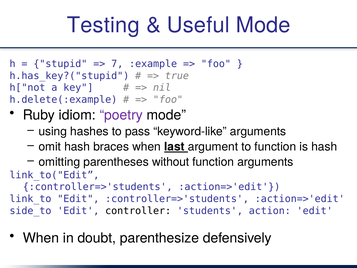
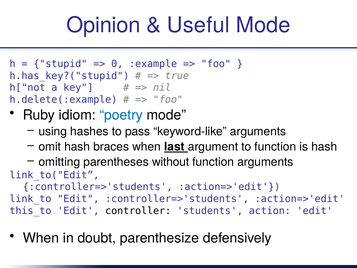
Testing: Testing -> Opinion
7: 7 -> 0
poetry colour: purple -> blue
side_to: side_to -> this_to
